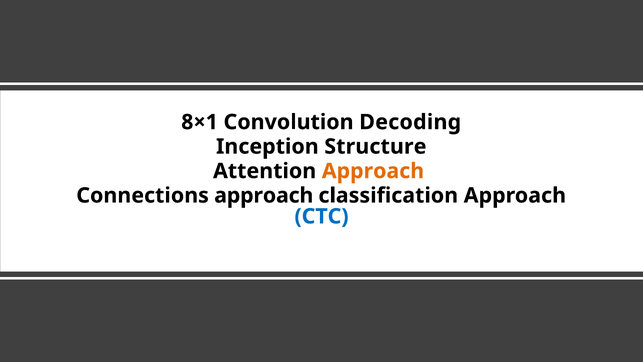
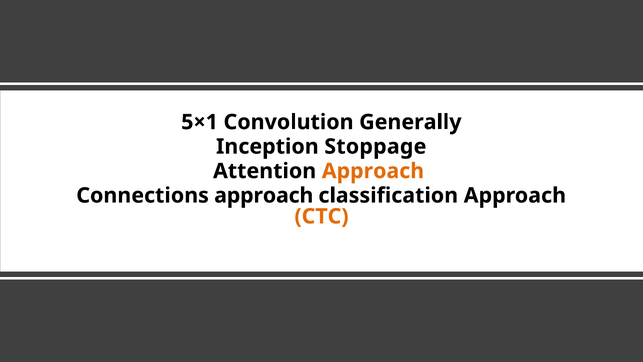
8×1: 8×1 -> 5×1
Decoding: Decoding -> Generally
Structure: Structure -> Stoppage
CTC colour: blue -> orange
